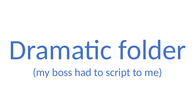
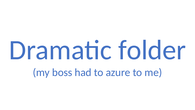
script: script -> azure
